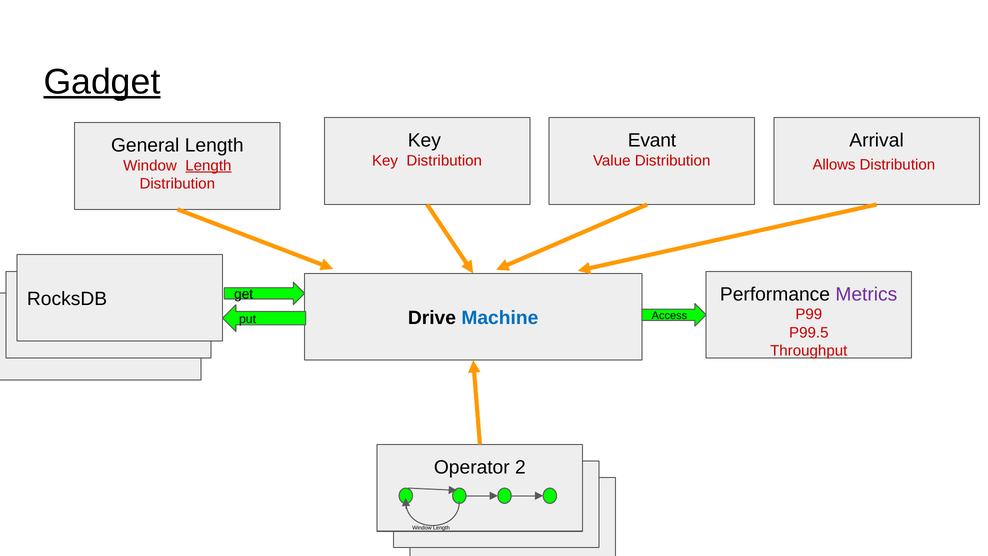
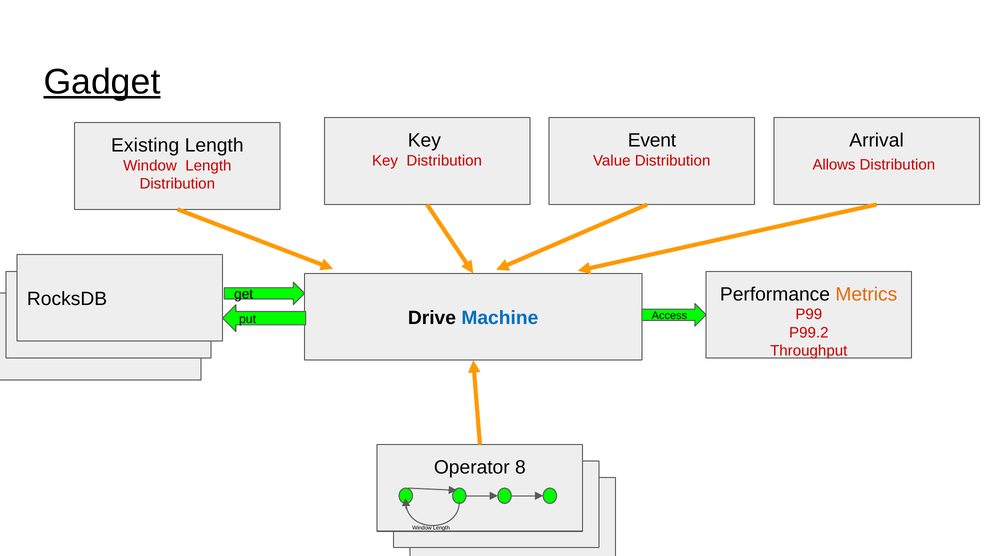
Evant: Evant -> Event
General: General -> Existing
Length at (208, 165) underline: present -> none
Metrics colour: purple -> orange
P99.5: P99.5 -> P99.2
2: 2 -> 8
